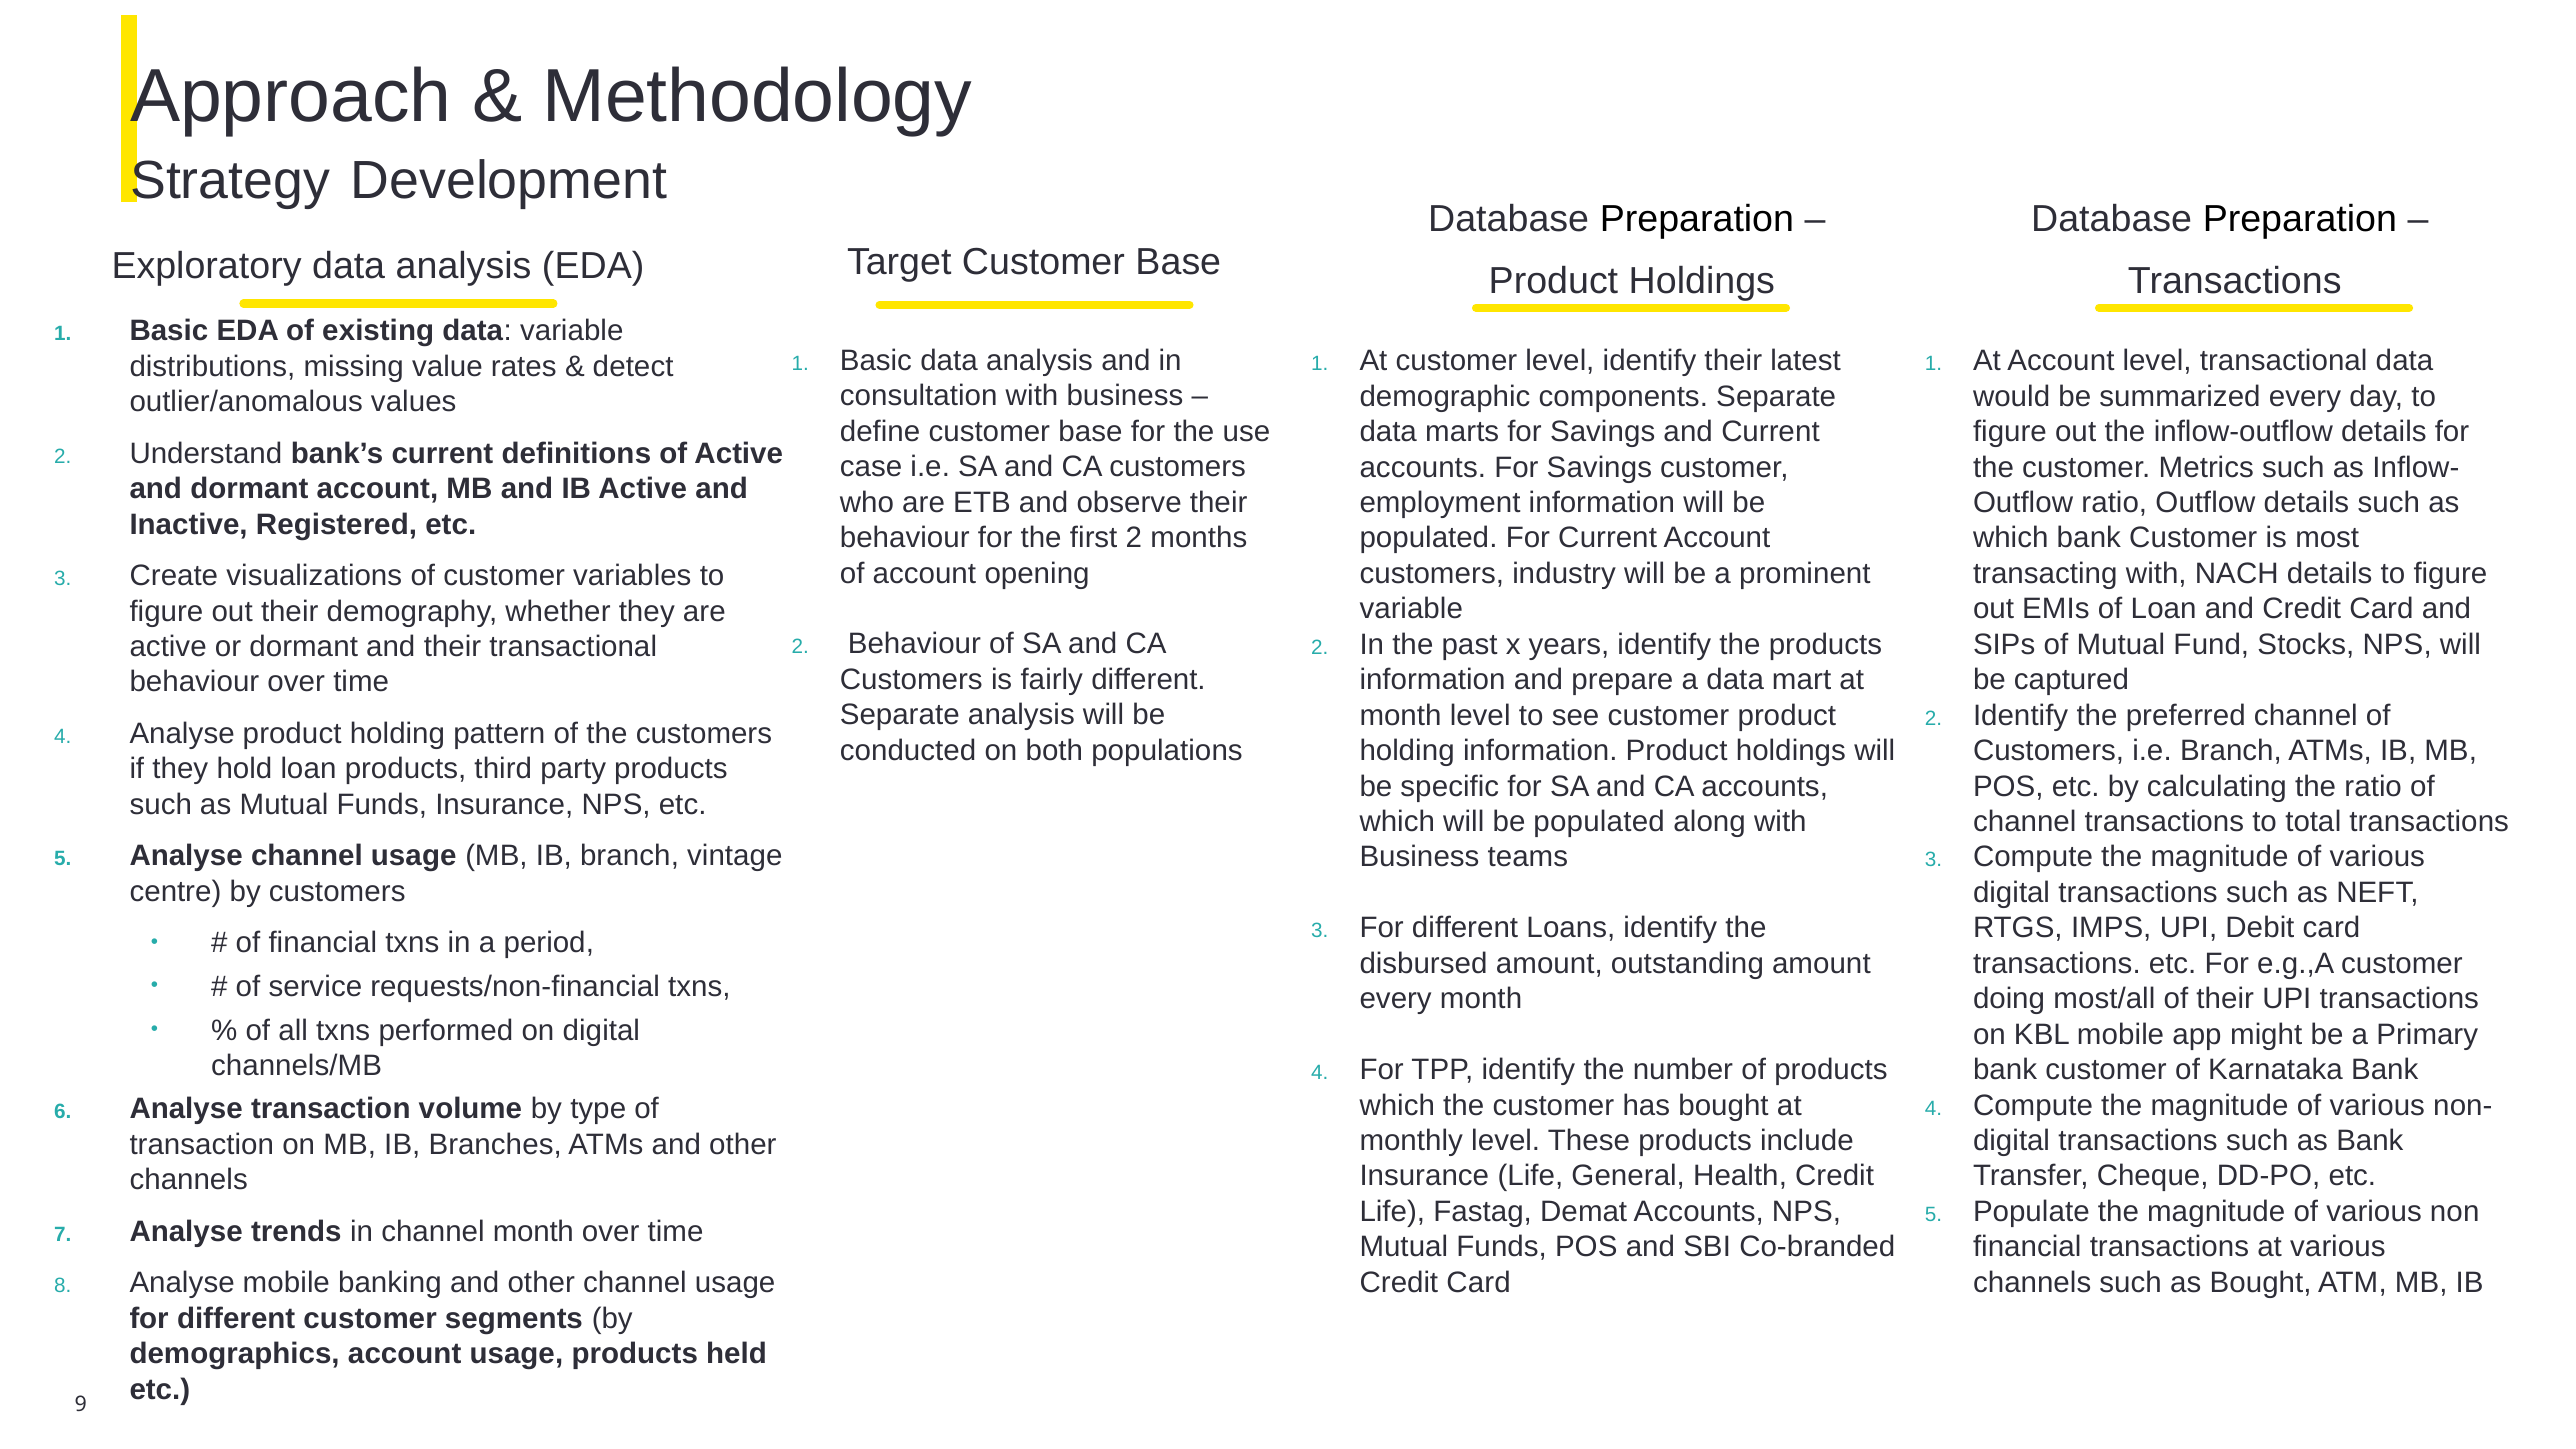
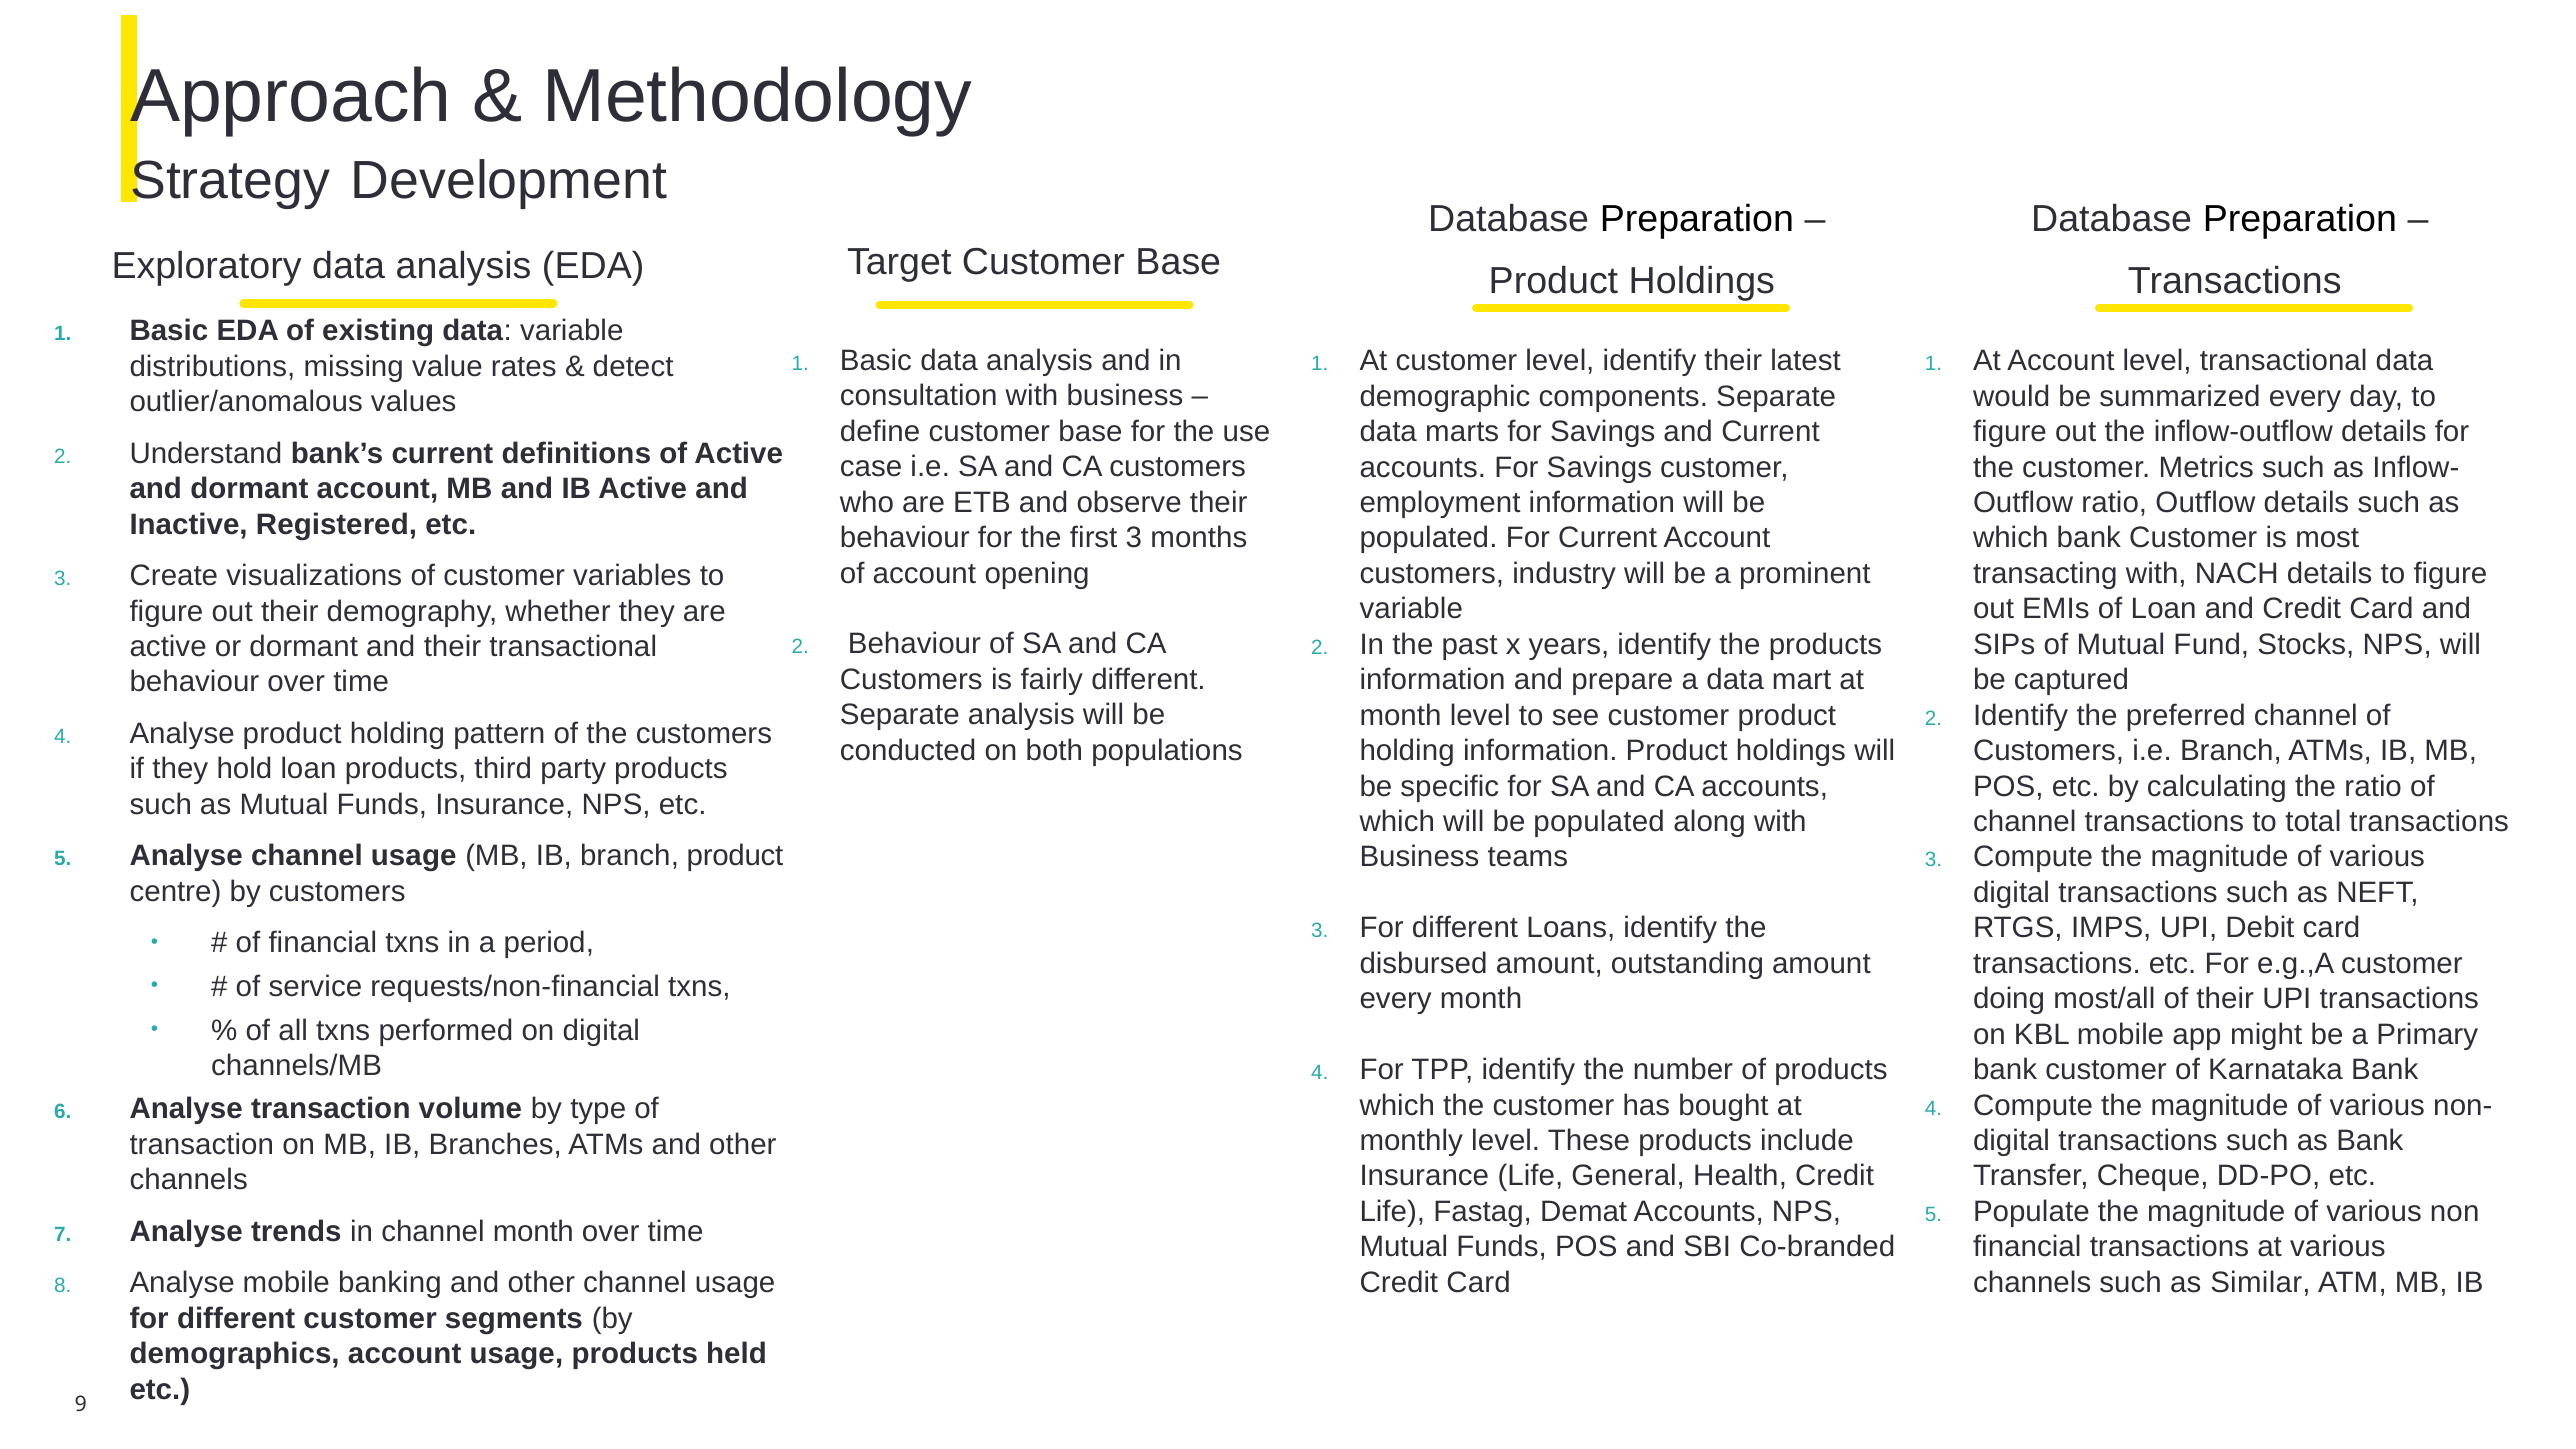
first 2: 2 -> 3
branch vintage: vintage -> product
as Bought: Bought -> Similar
